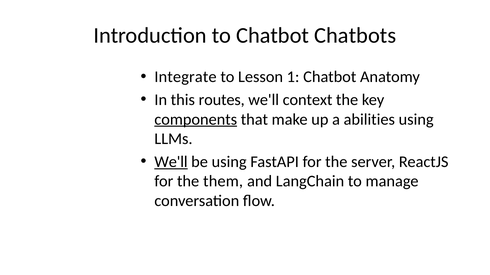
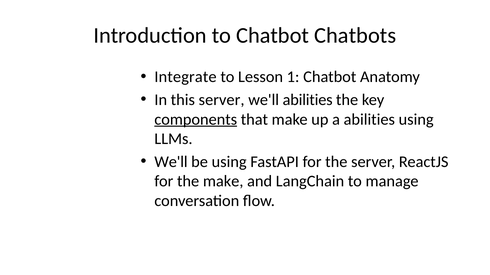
this routes: routes -> server
we'll context: context -> abilities
We'll at (171, 162) underline: present -> none
the them: them -> make
